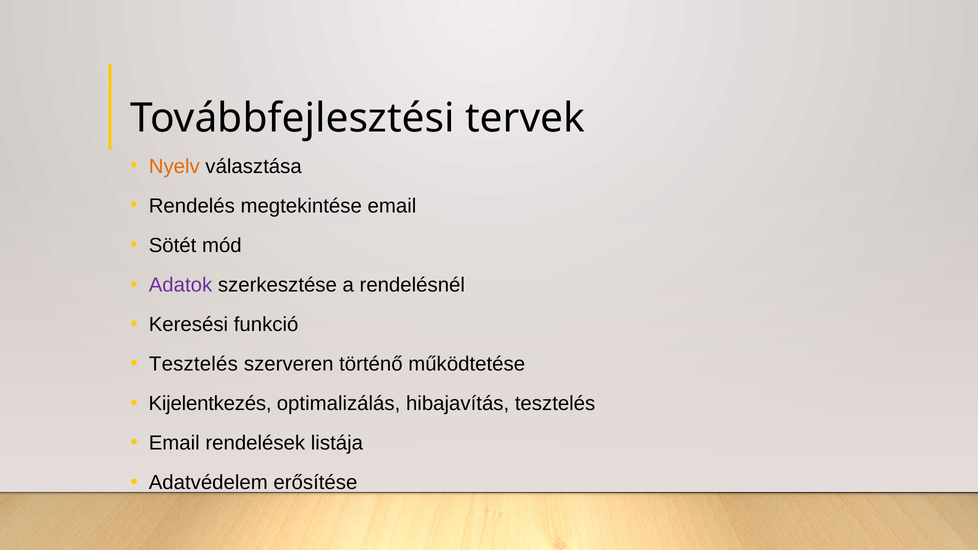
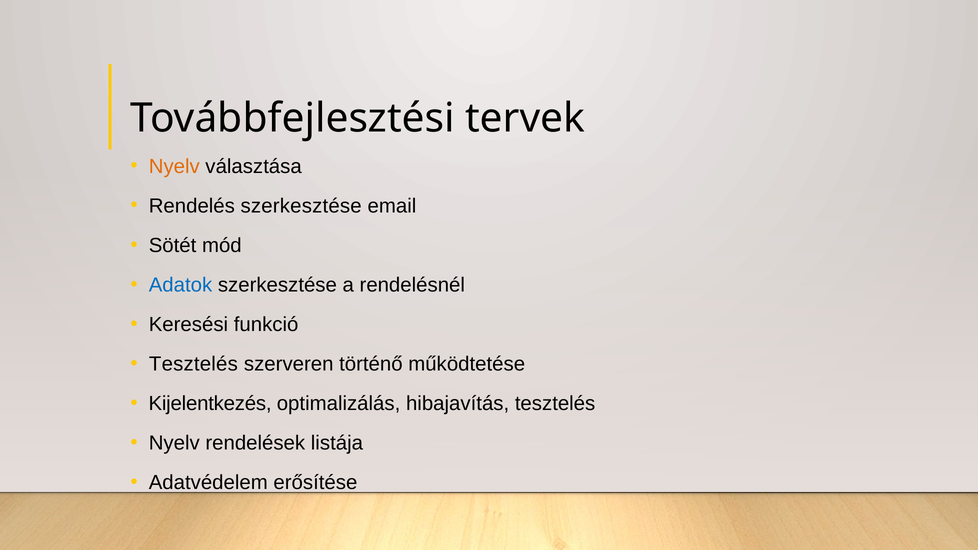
Rendelés megtekintése: megtekintése -> szerkesztése
Adatok colour: purple -> blue
Email at (174, 443): Email -> Nyelv
